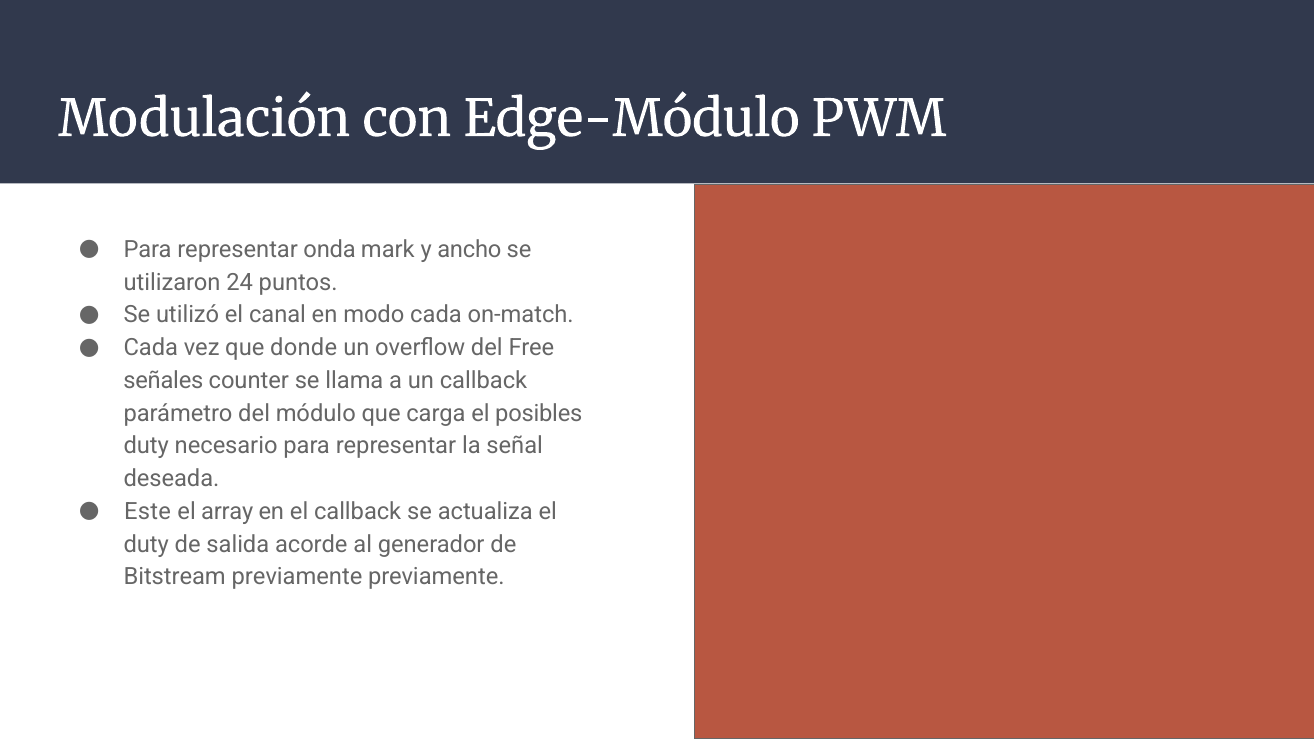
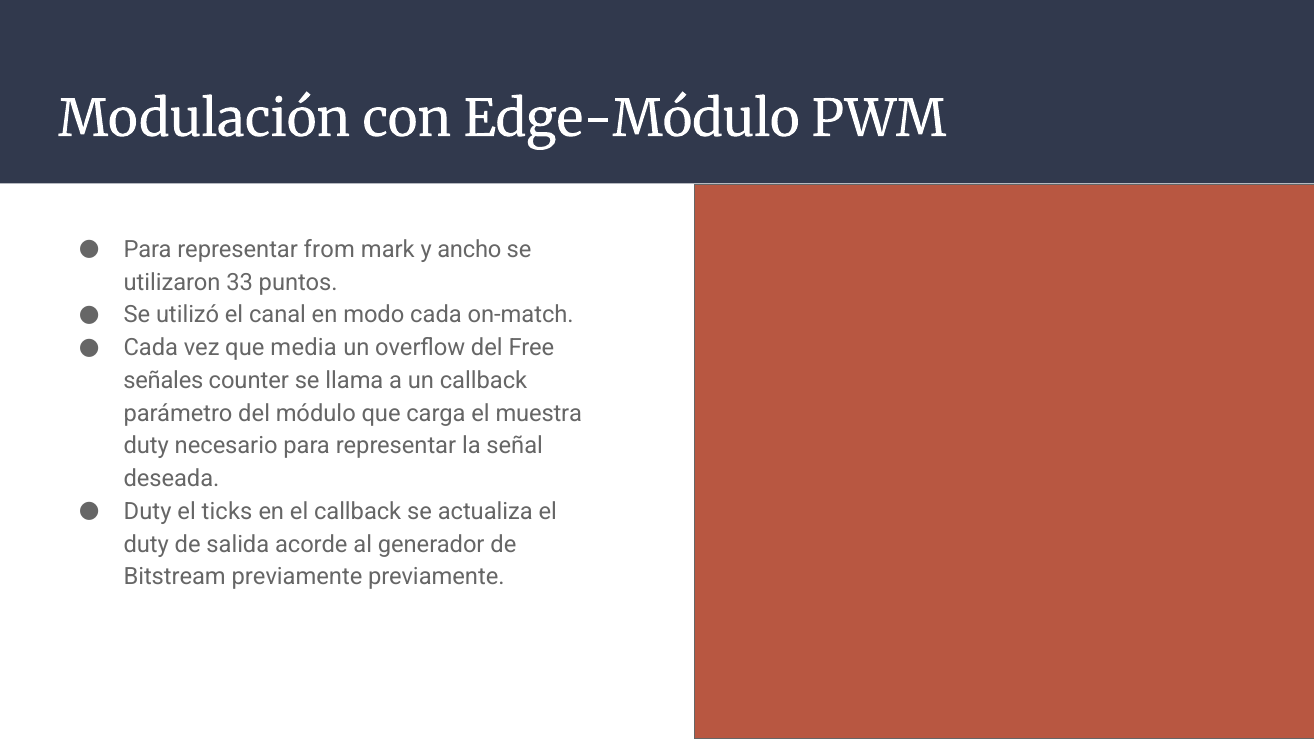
onda: onda -> from
24: 24 -> 33
donde: donde -> media
posibles: posibles -> muestra
Este at (147, 512): Este -> Duty
array: array -> ticks
